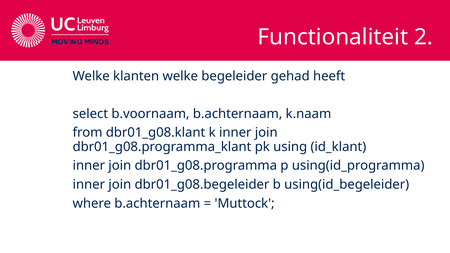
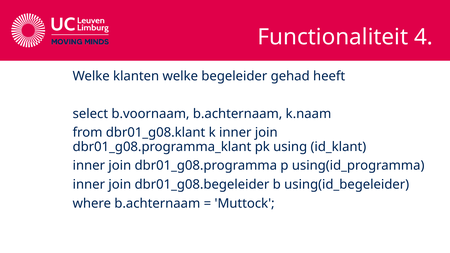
2: 2 -> 4
